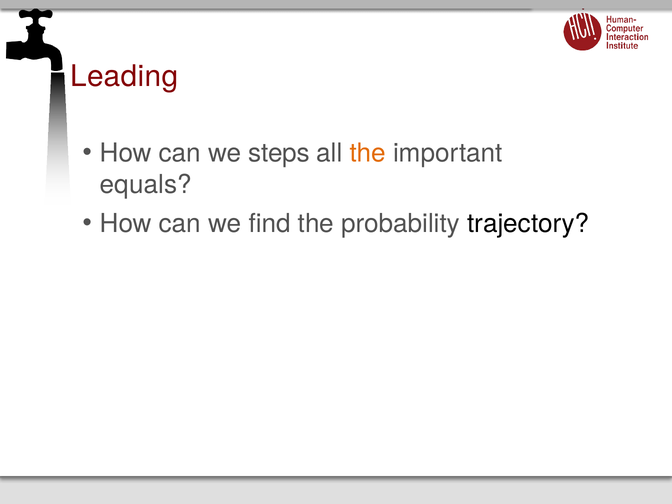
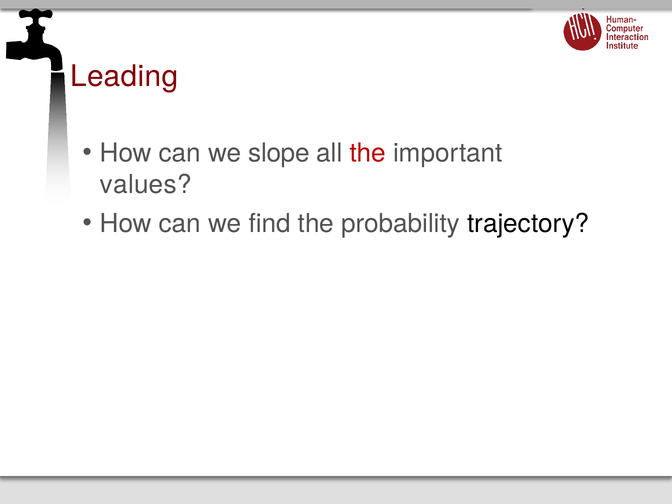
steps: steps -> slope
the at (368, 153) colour: orange -> red
equals: equals -> values
